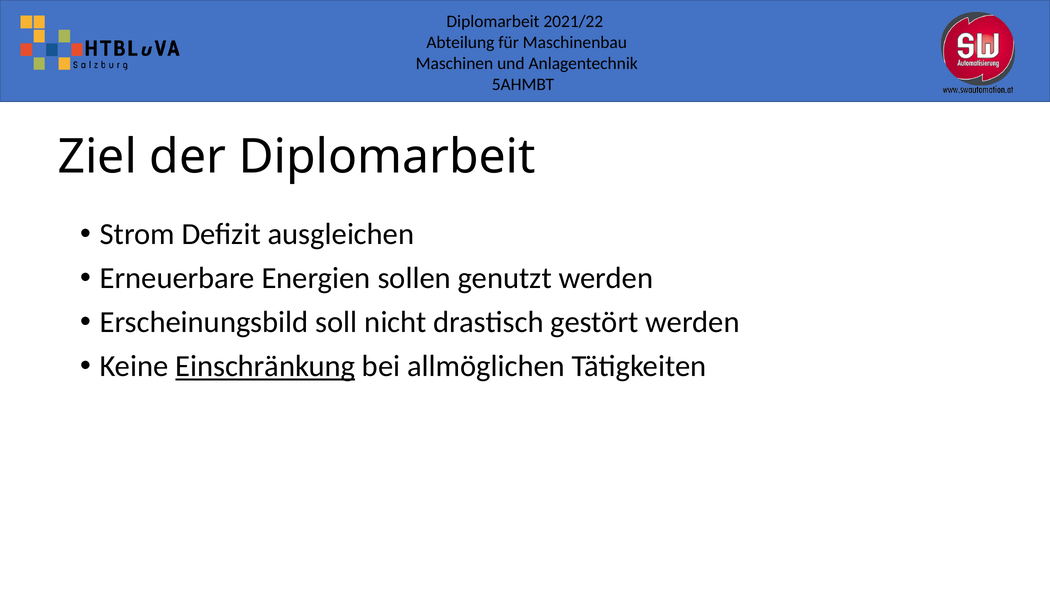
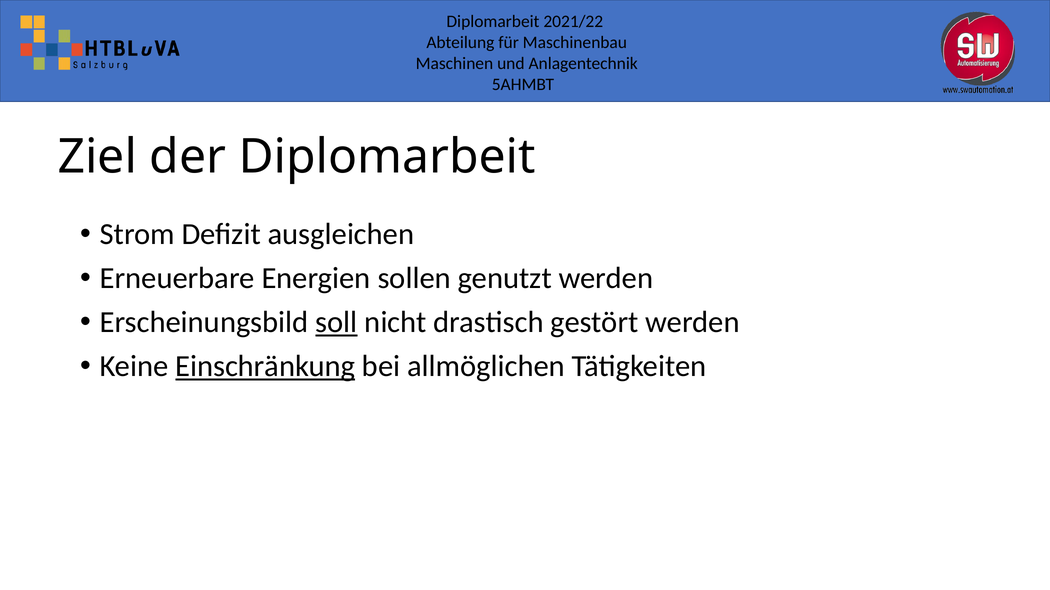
soll underline: none -> present
